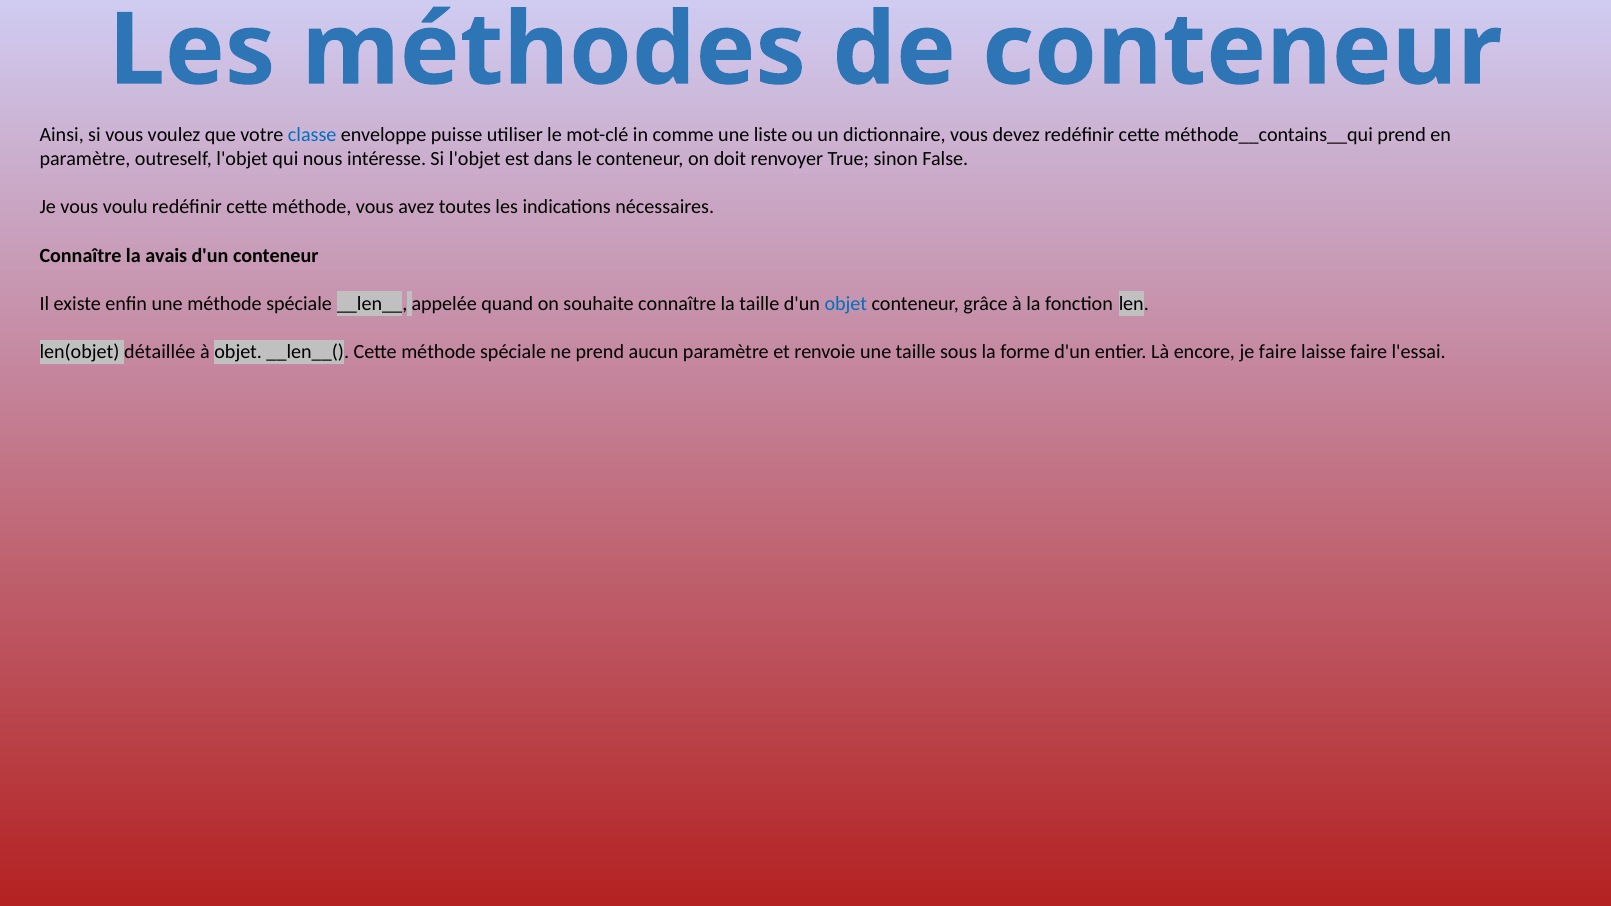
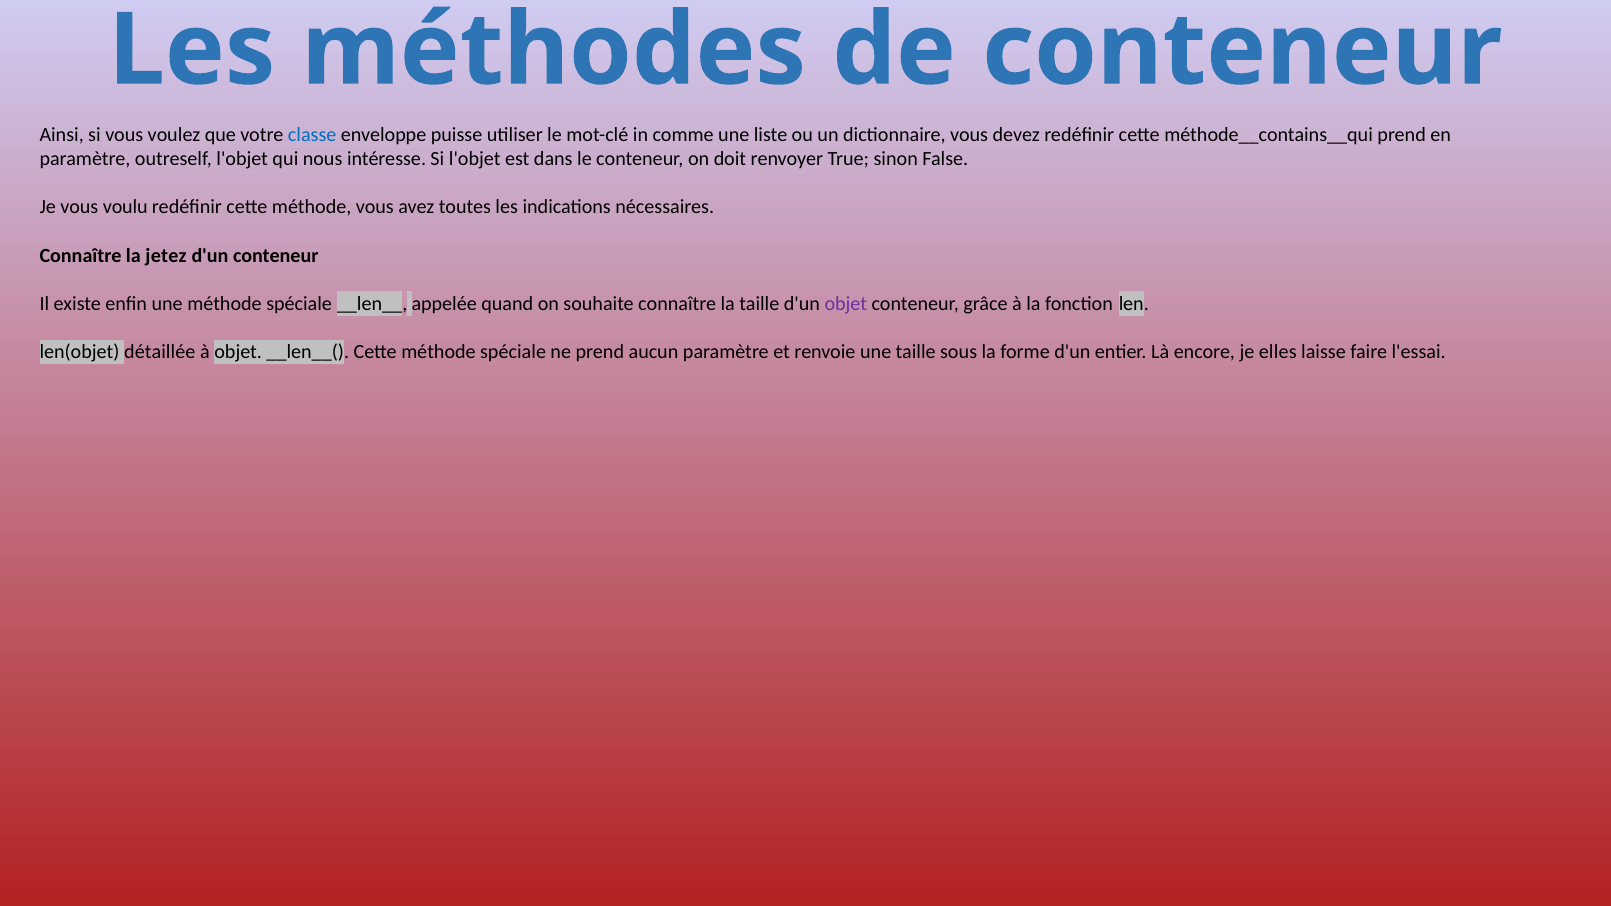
avais: avais -> jetez
objet at (846, 304) colour: blue -> purple
je faire: faire -> elles
